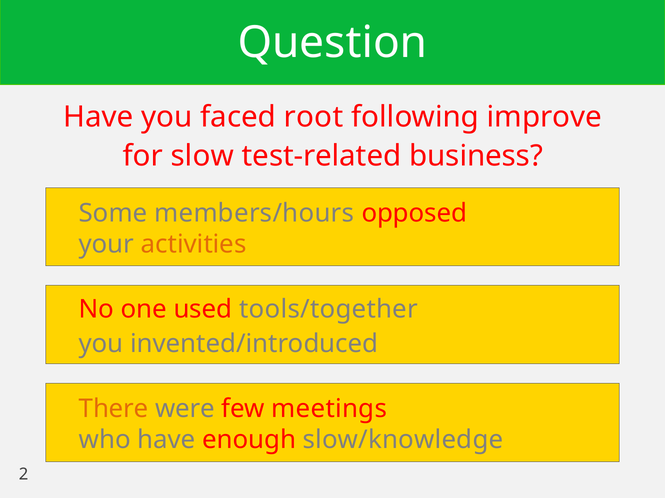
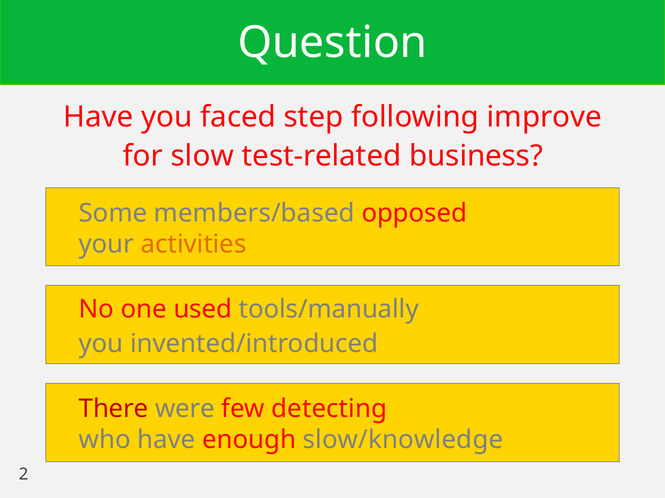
root: root -> step
members/hours: members/hours -> members/based
tools/together: tools/together -> tools/manually
There colour: orange -> red
meetings: meetings -> detecting
